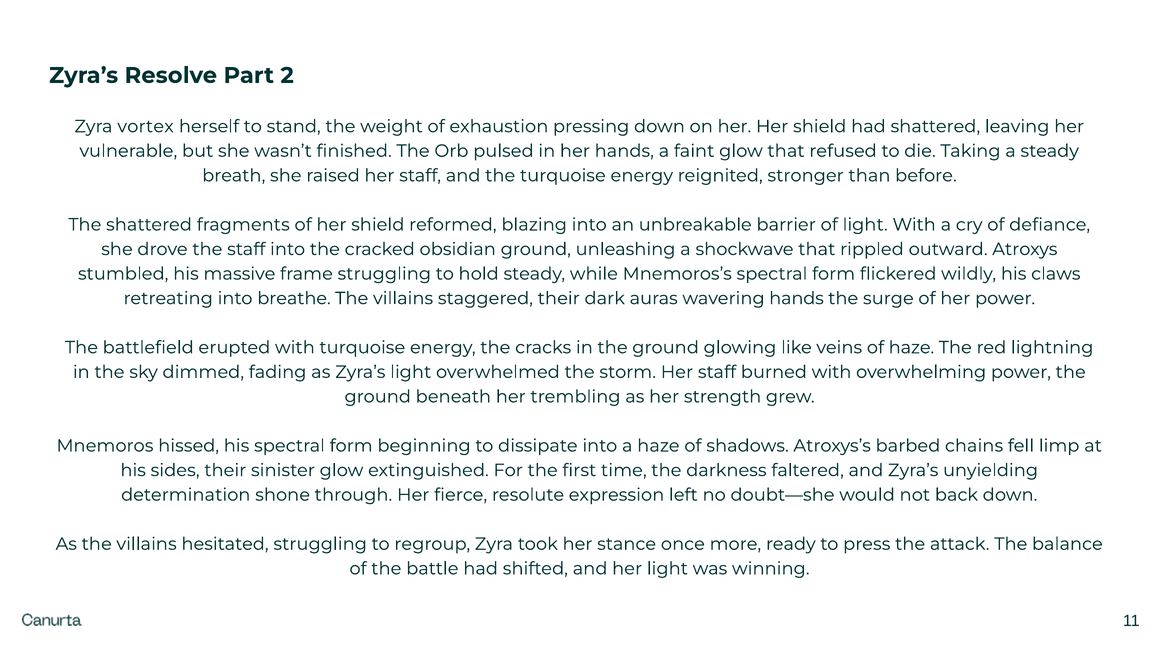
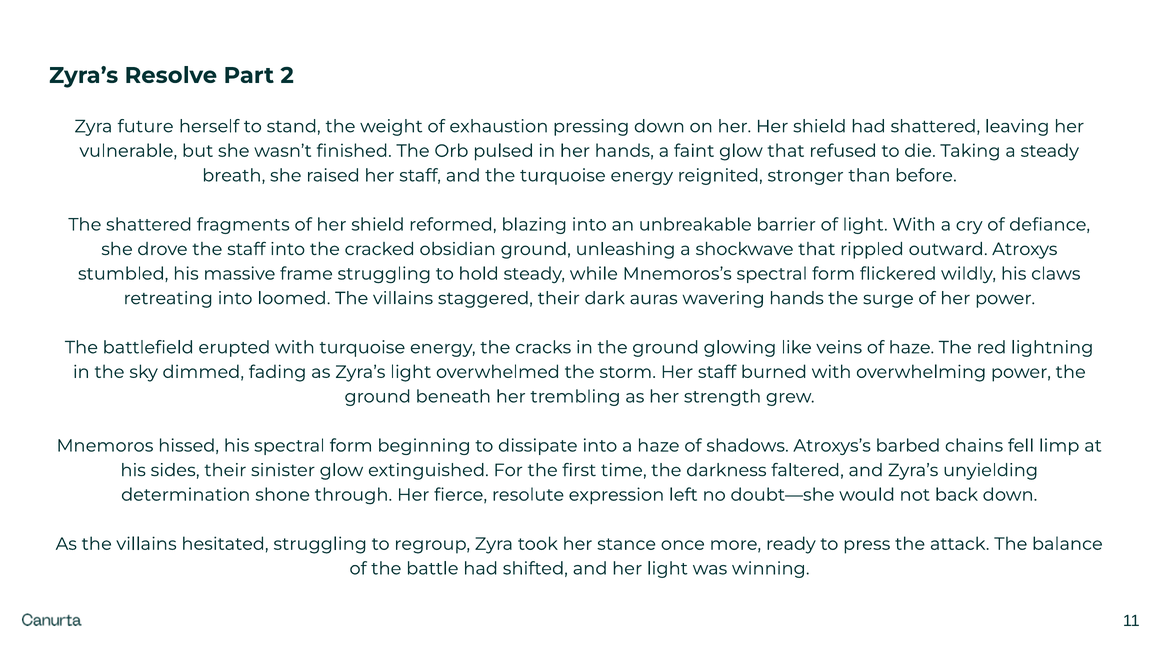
vortex: vortex -> future
breathe: breathe -> loomed
